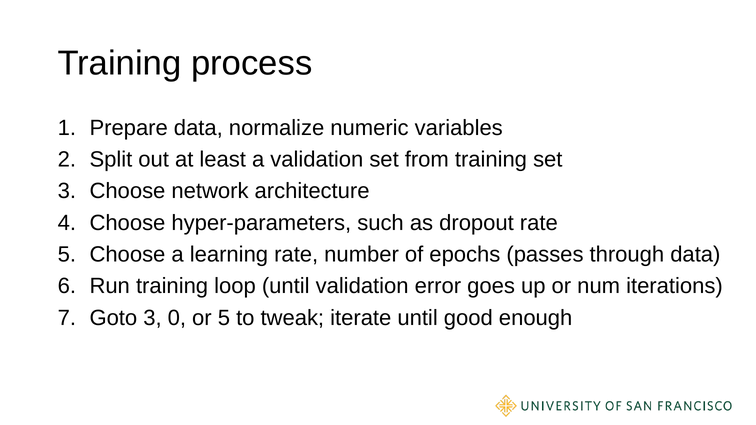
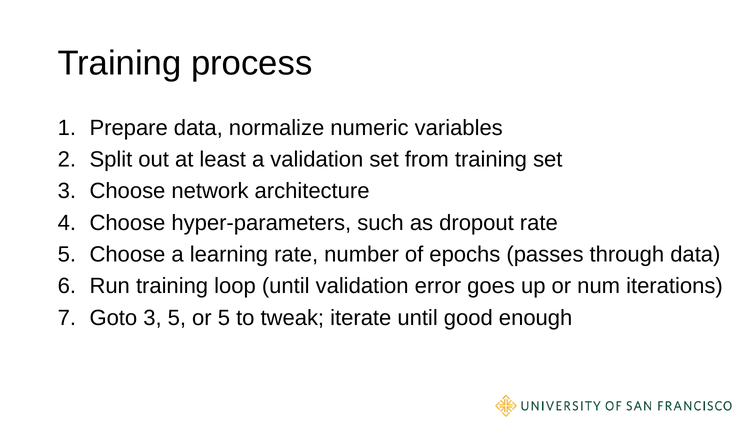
3 0: 0 -> 5
